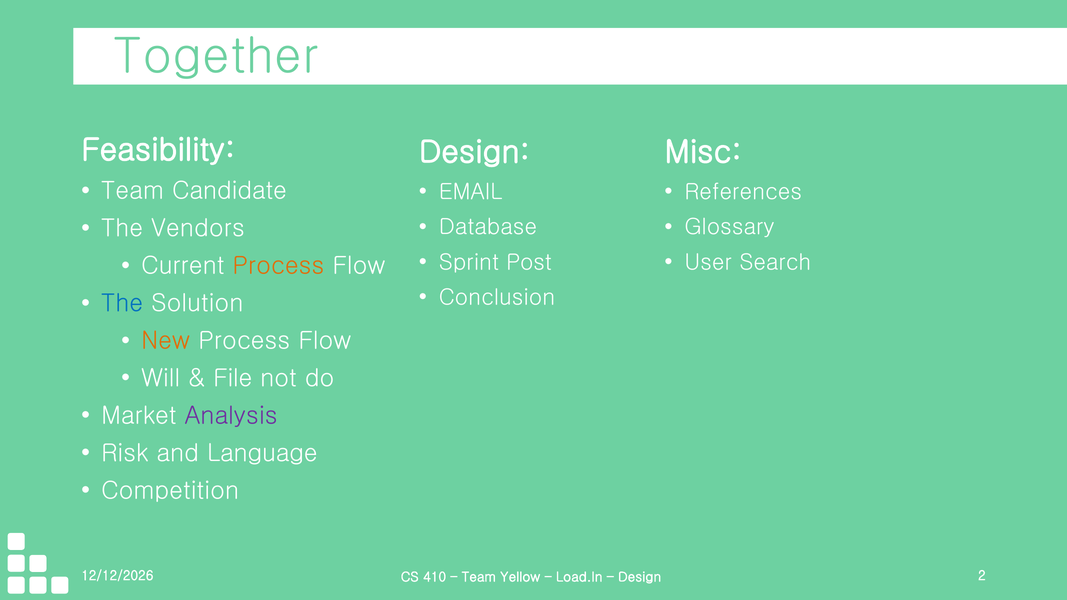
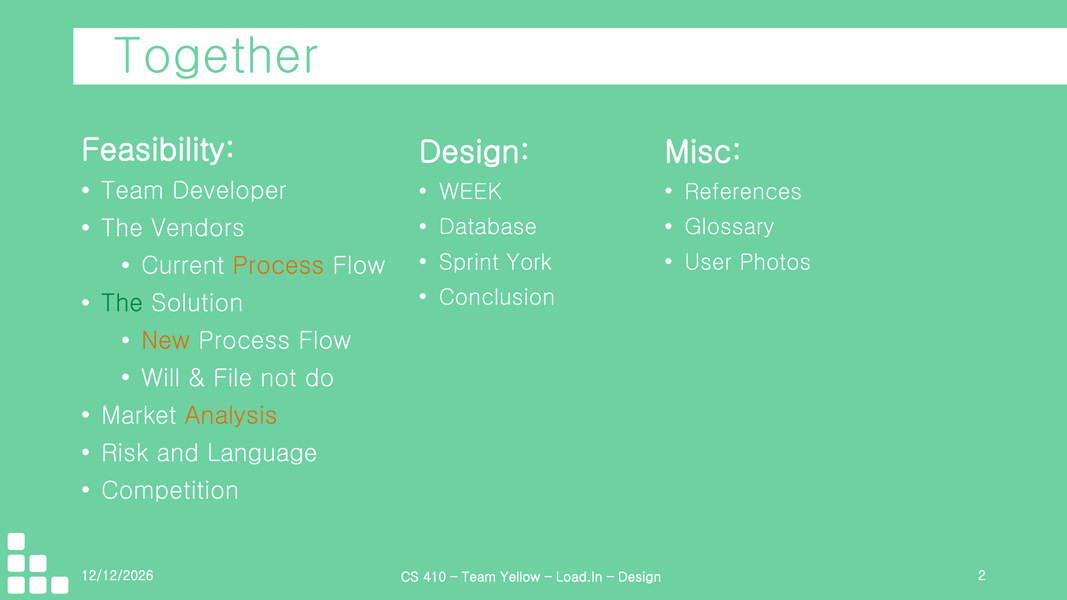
Candidate: Candidate -> Developer
EMAIL: EMAIL -> WEEK
Post: Post -> York
Search: Search -> Photos
The at (122, 303) colour: blue -> green
Analysis colour: purple -> orange
